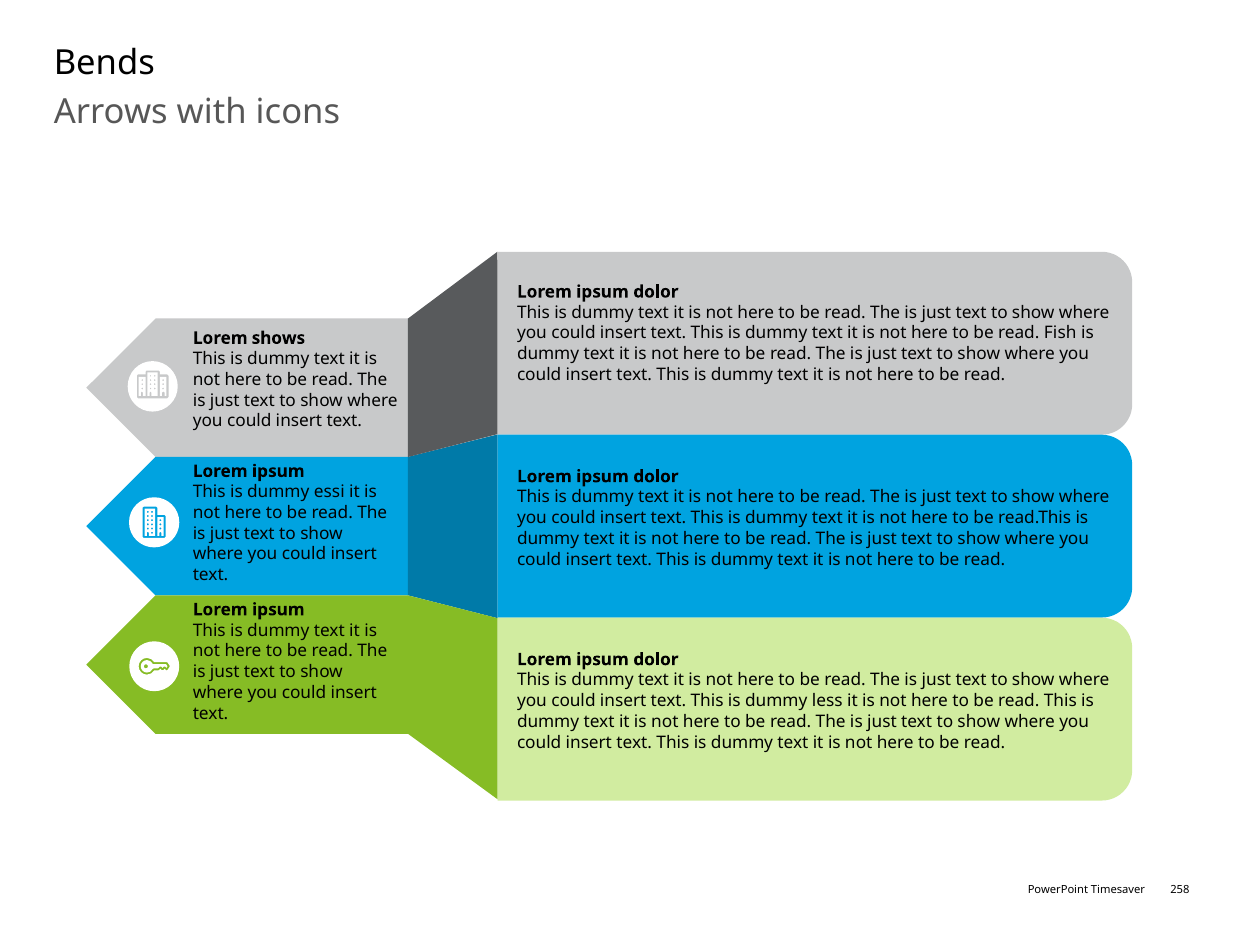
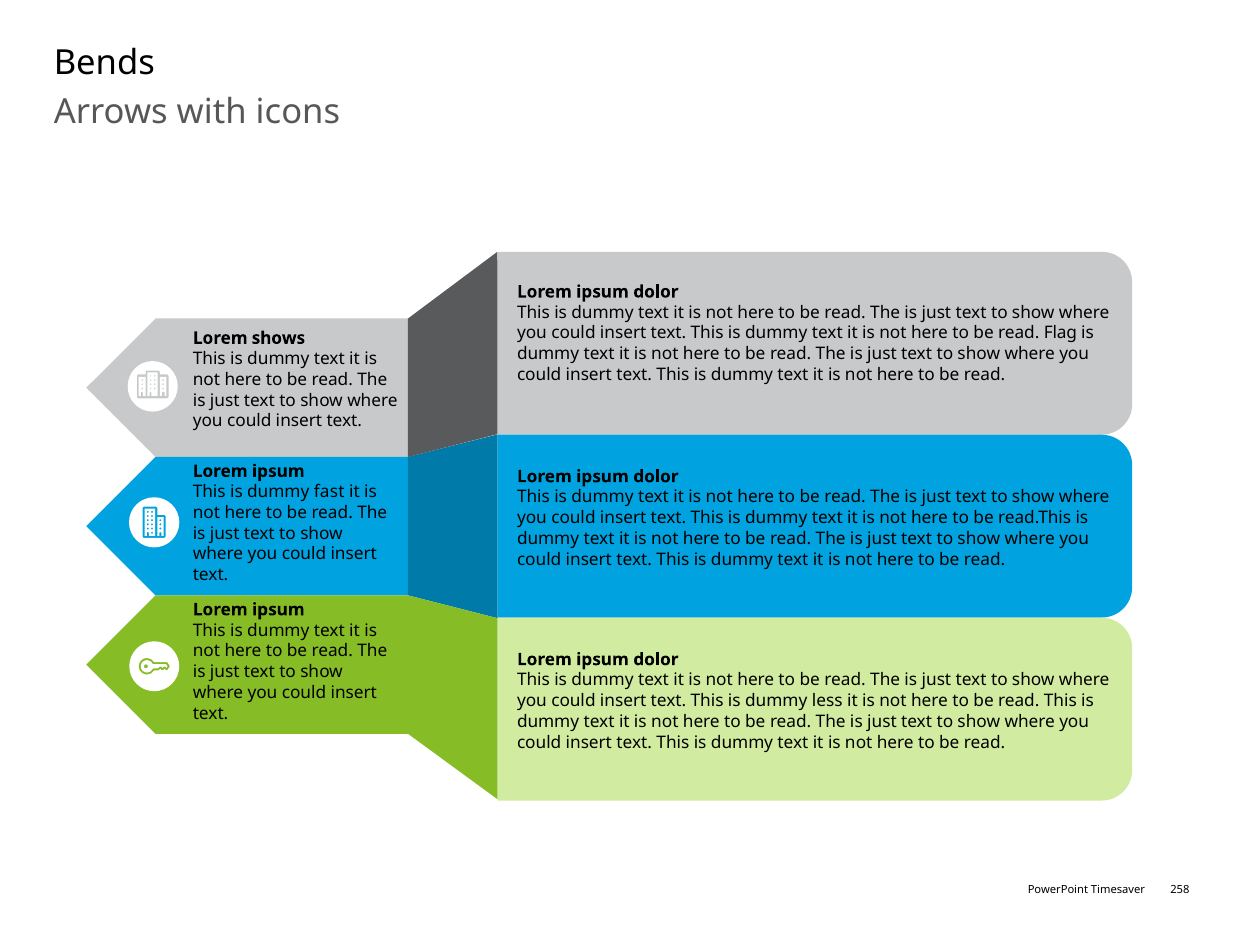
Fish: Fish -> Flag
essi: essi -> fast
